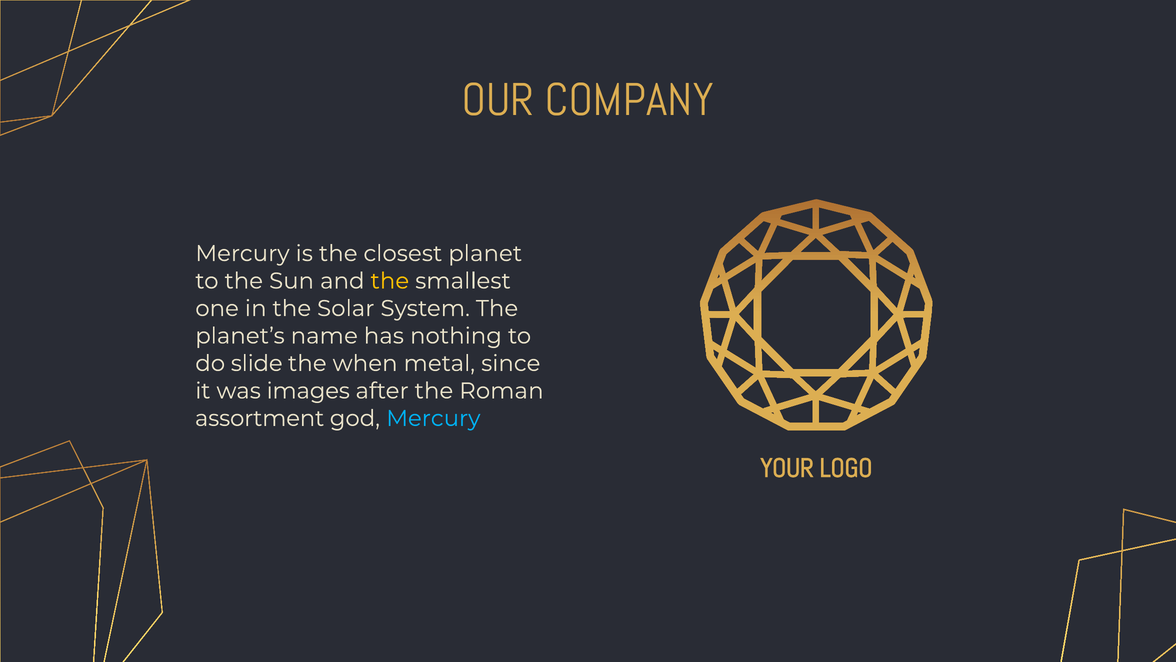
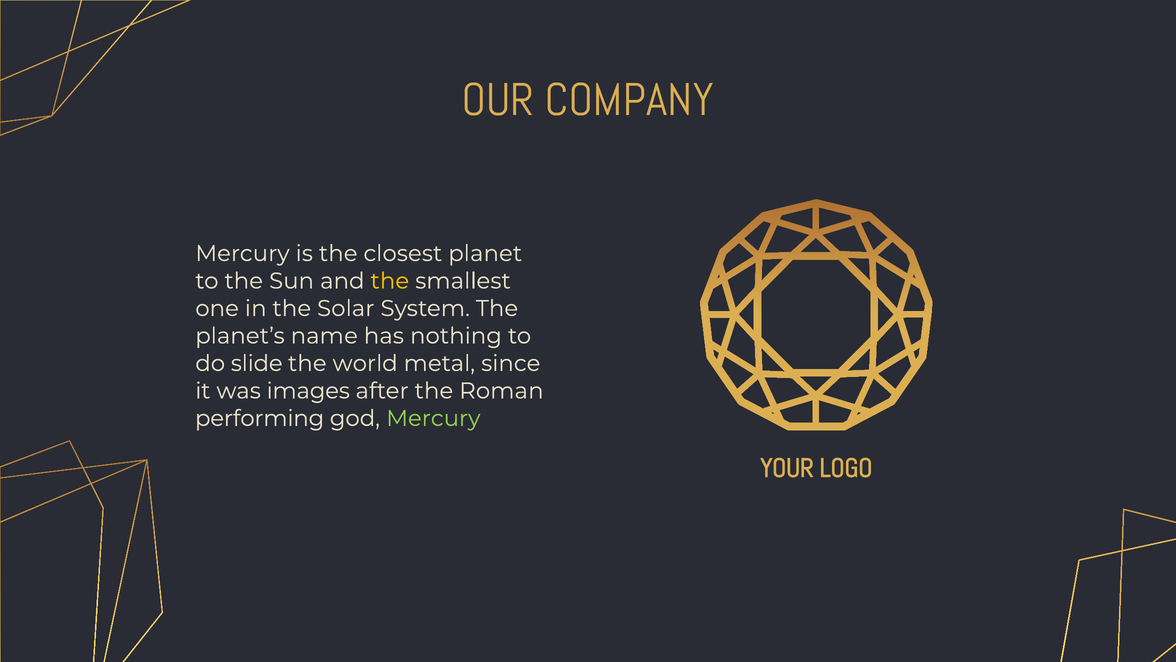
when: when -> world
assortment: assortment -> performing
Mercury at (433, 418) colour: light blue -> light green
